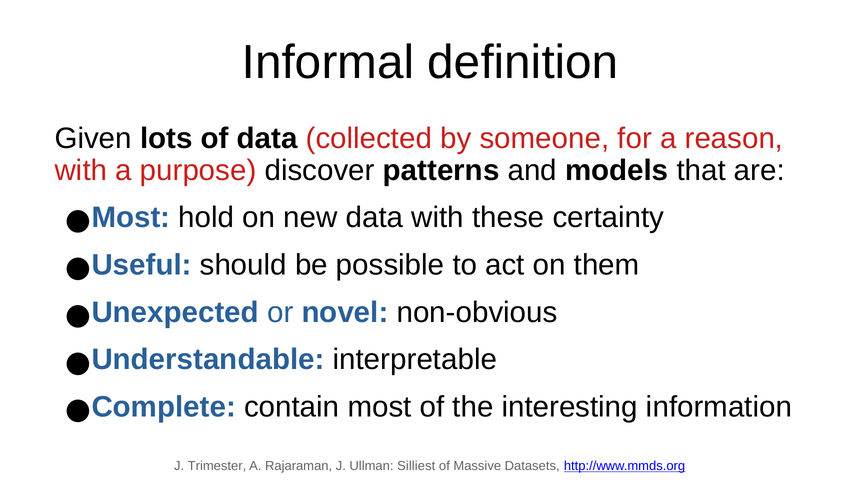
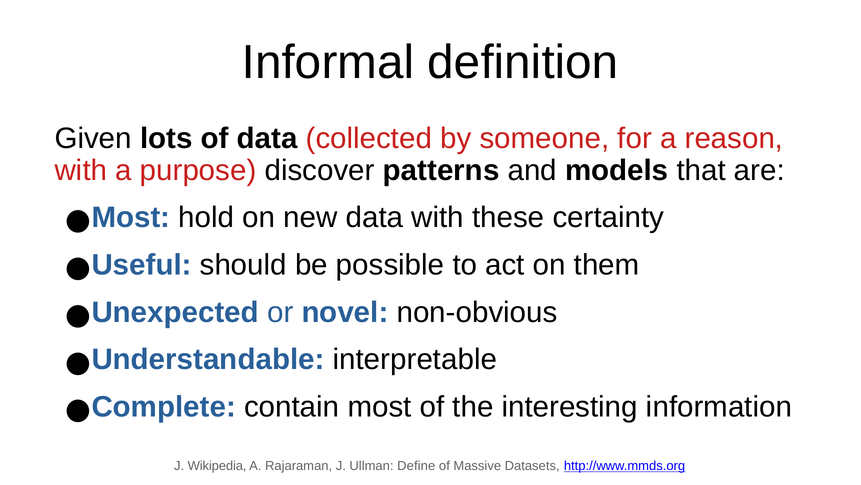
Trimester: Trimester -> Wikipedia
Silliest: Silliest -> Define
